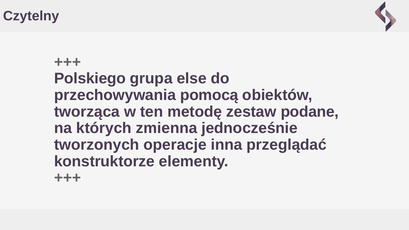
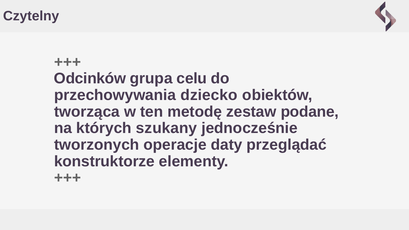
Polskiego: Polskiego -> Odcinków
else: else -> celu
pomocą: pomocą -> dziecko
zmienna: zmienna -> szukany
inna: inna -> daty
